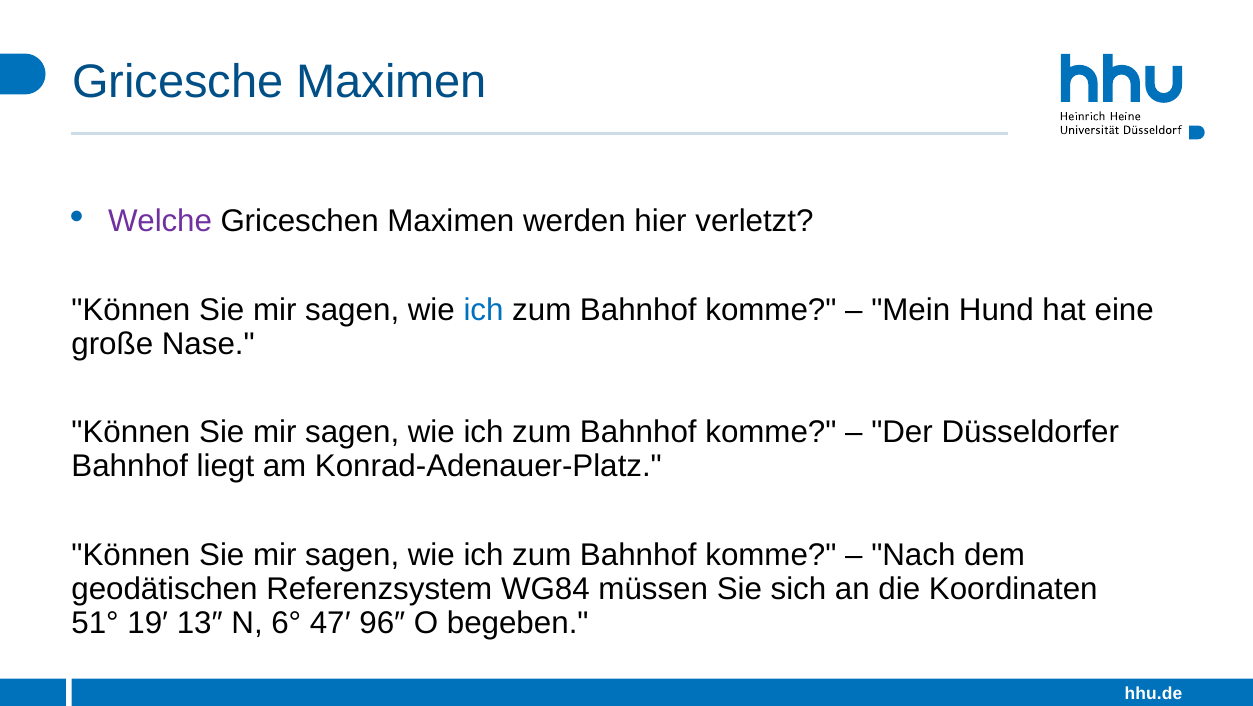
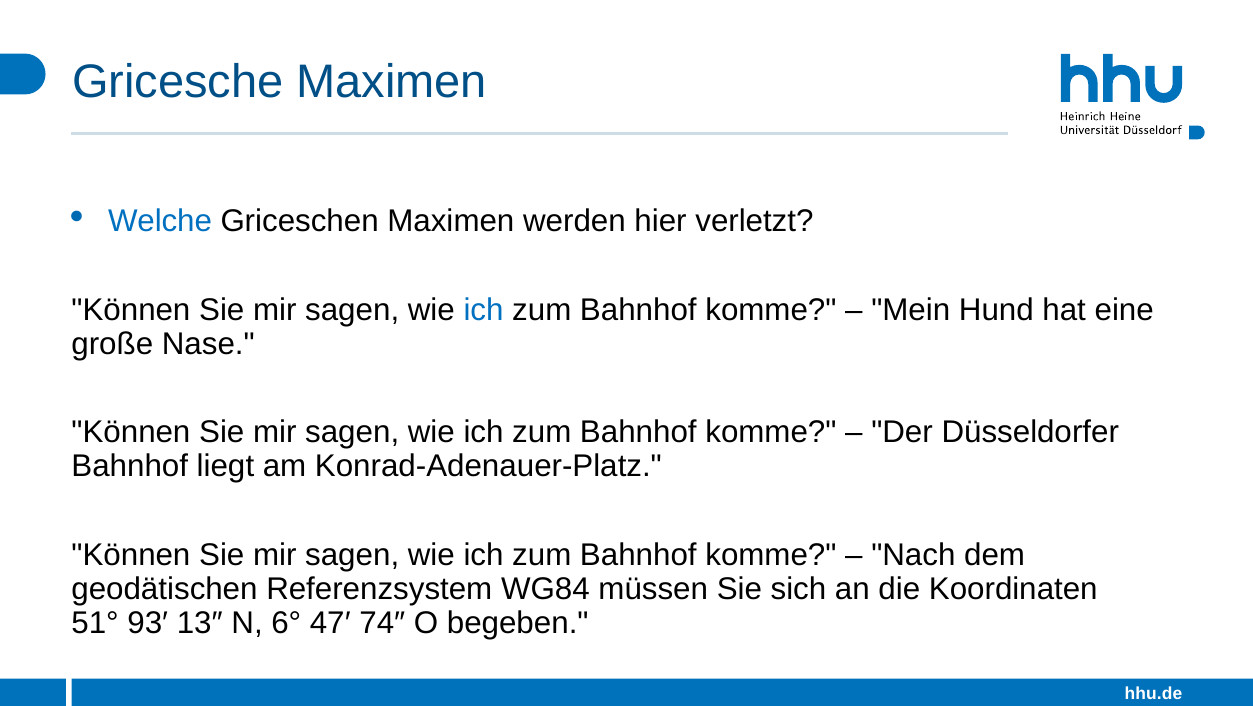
Welche colour: purple -> blue
19′: 19′ -> 93′
96″: 96″ -> 74″
